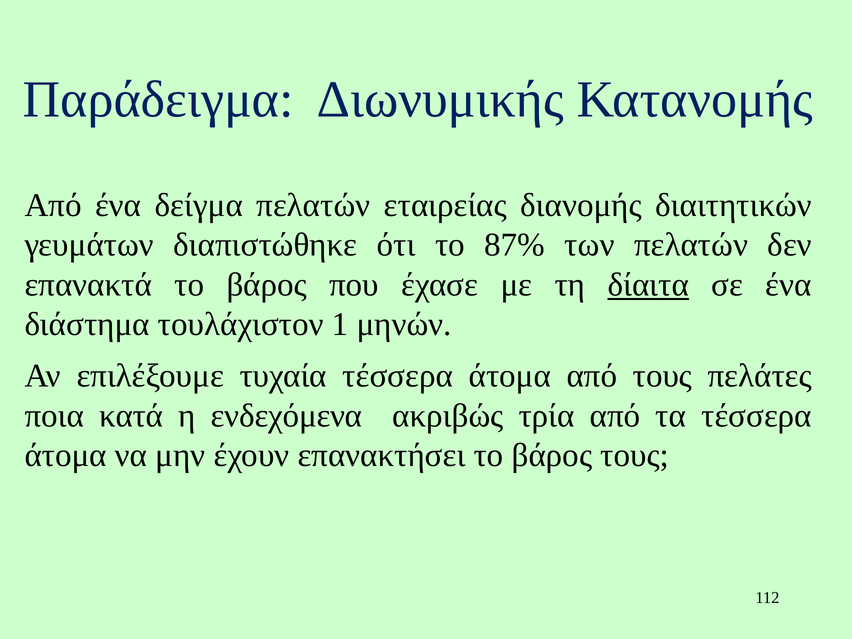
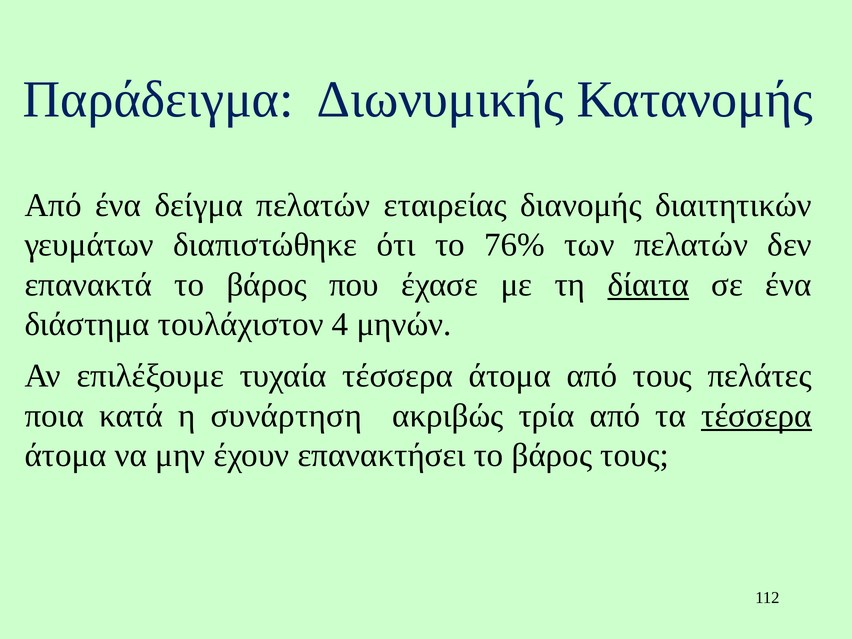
87%: 87% -> 76%
1: 1 -> 4
ενδεχόμενα: ενδεχόμενα -> συνάρτηση
τέσσερα at (757, 416) underline: none -> present
